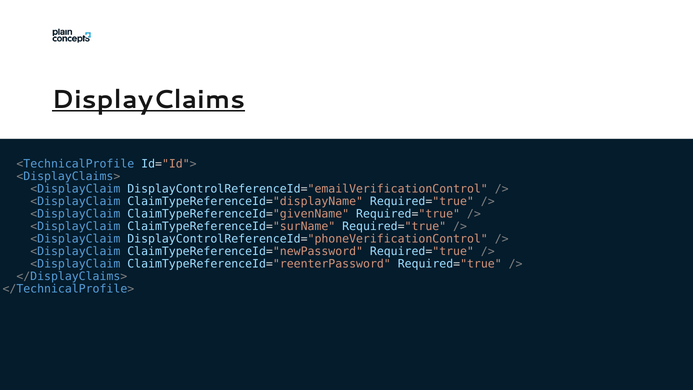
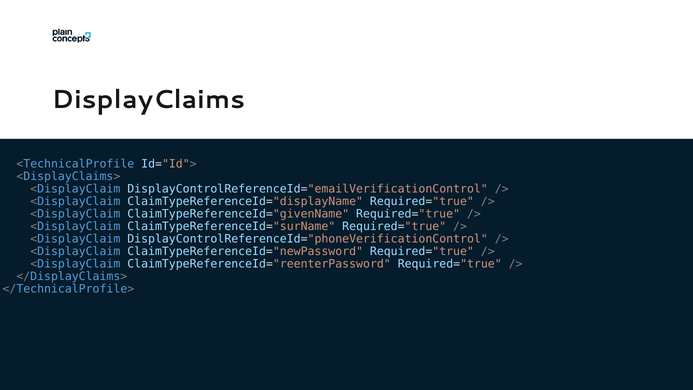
DisplayClaims underline: present -> none
